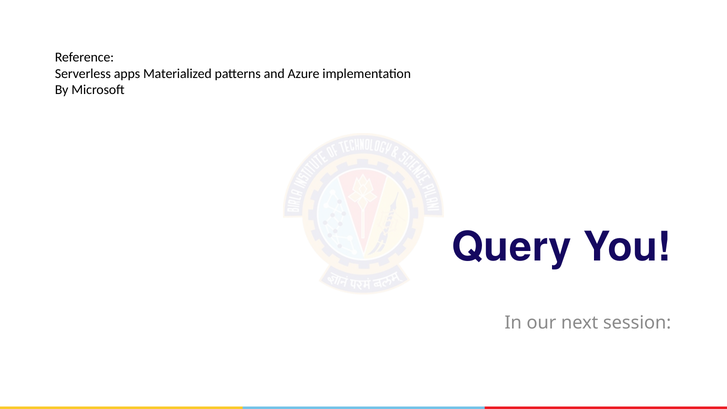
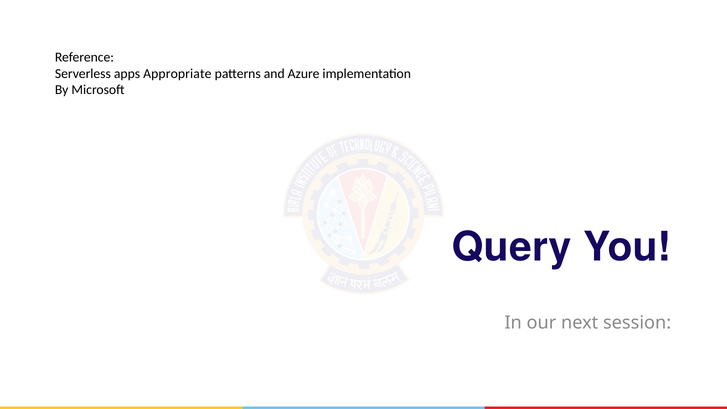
Materialized: Materialized -> Appropriate
